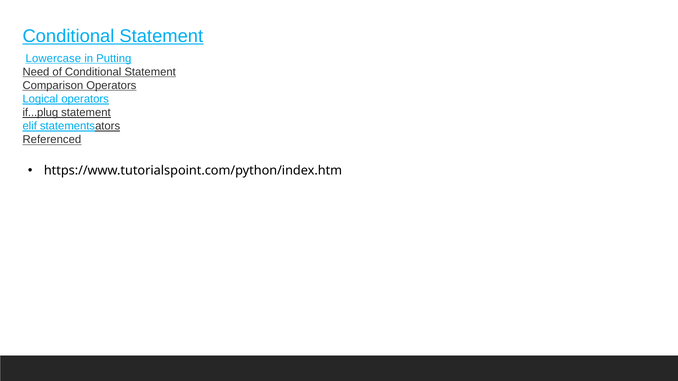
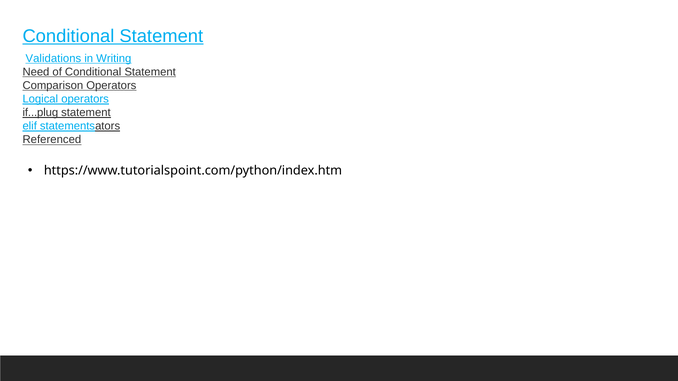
Lowercase: Lowercase -> Validations
Putting: Putting -> Writing
